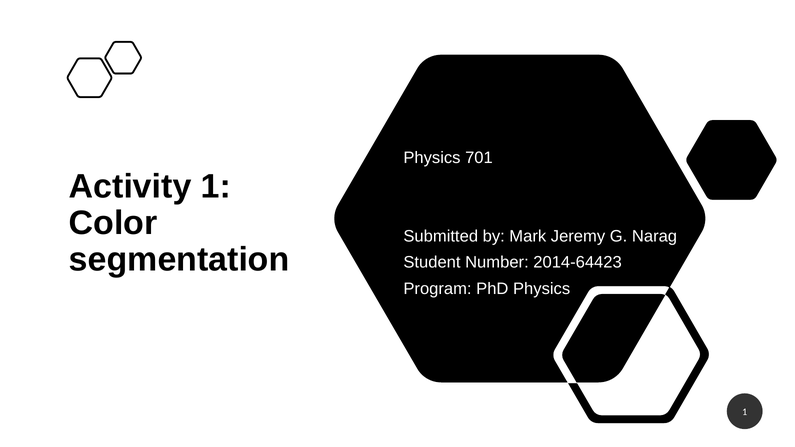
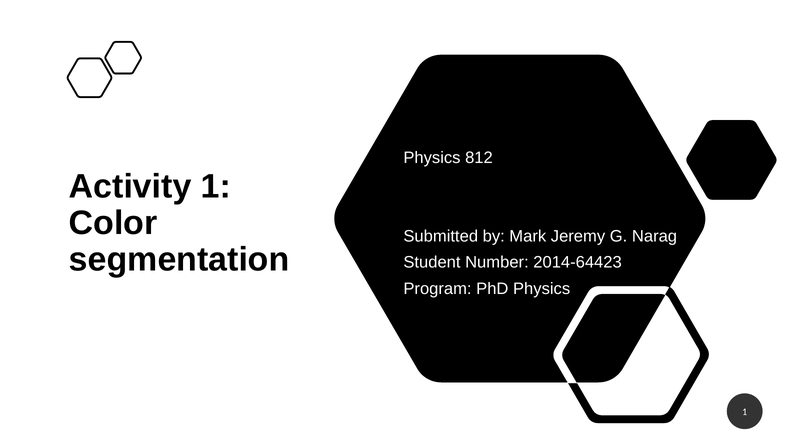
701: 701 -> 812
